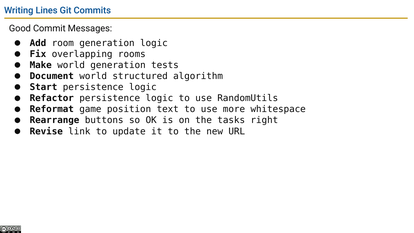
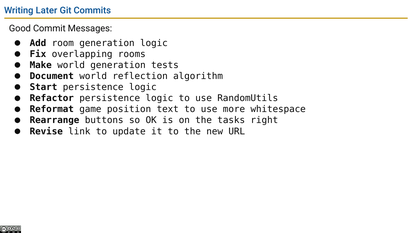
Lines: Lines -> Later
structured: structured -> reflection
